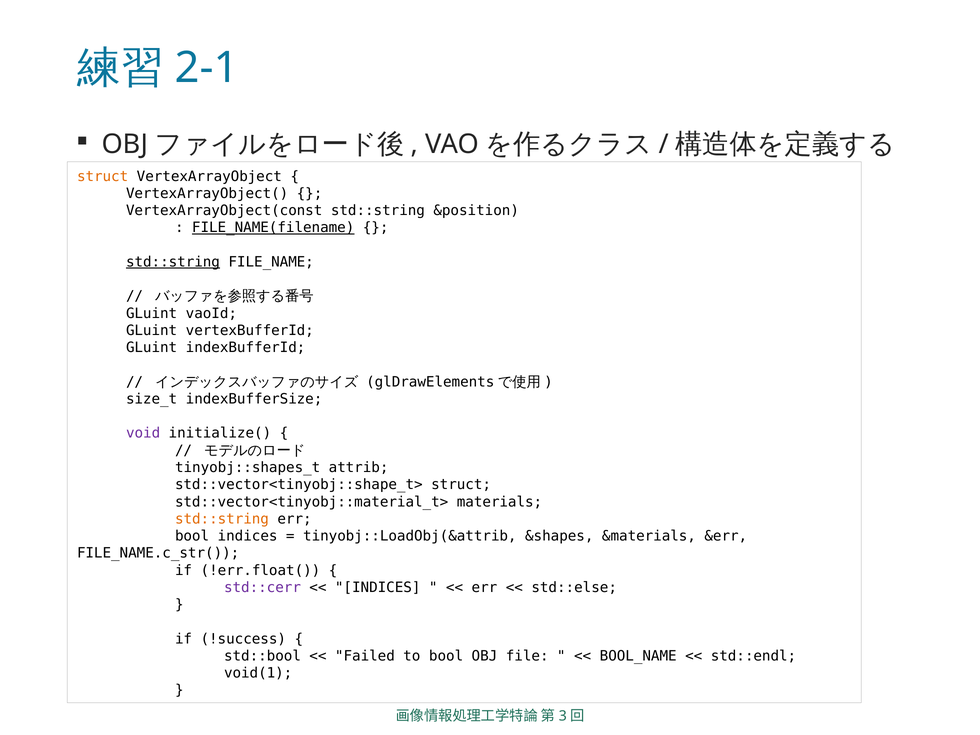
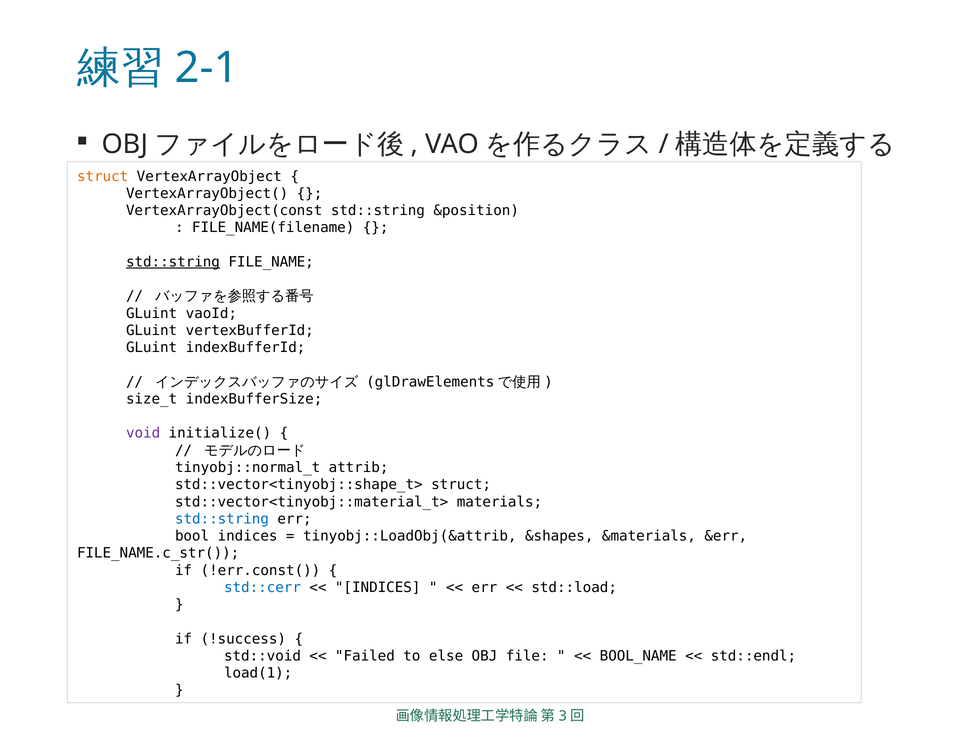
FILE_NAME(filename underline: present -> none
tinyobj::shapes_t: tinyobj::shapes_t -> tinyobj::normal_t
std::string at (222, 519) colour: orange -> blue
!err.float(: !err.float( -> !err.const(
std::cerr colour: purple -> blue
std::else: std::else -> std::load
std::bool: std::bool -> std::void
to bool: bool -> else
void(1: void(1 -> load(1
